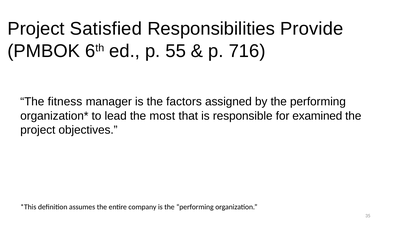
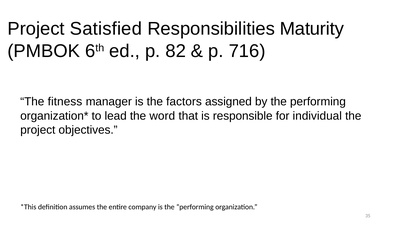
Provide: Provide -> Maturity
55: 55 -> 82
most: most -> word
examined: examined -> individual
